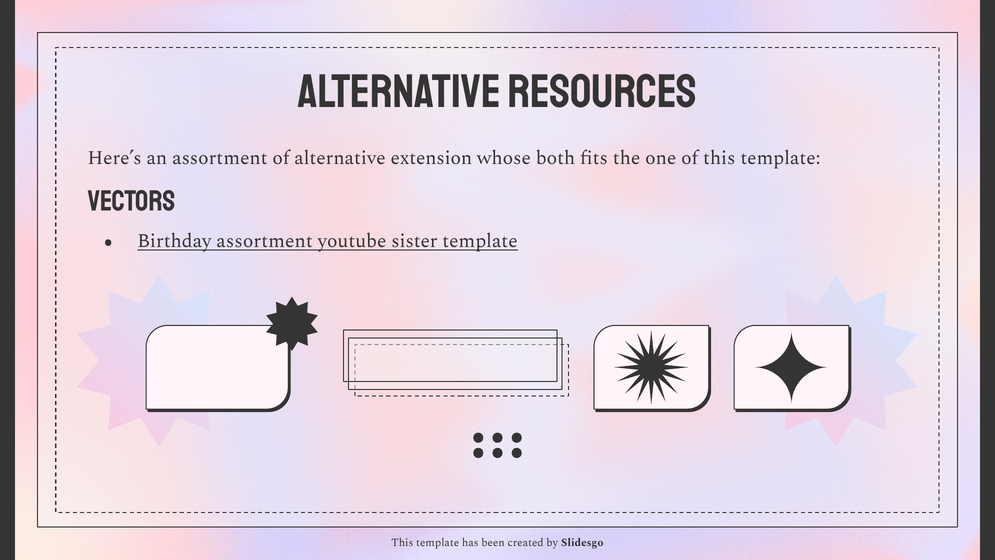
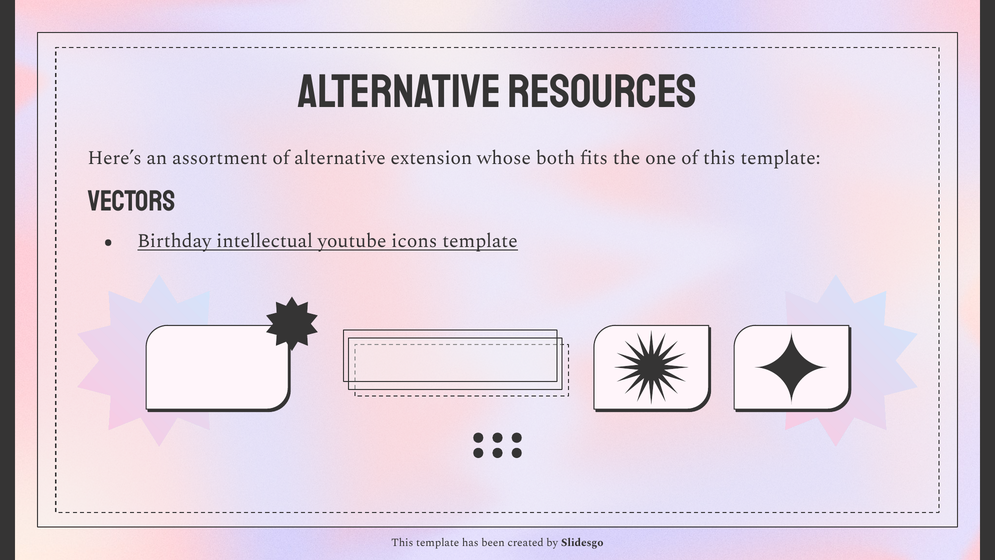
Birthday assortment: assortment -> intellectual
sister: sister -> icons
